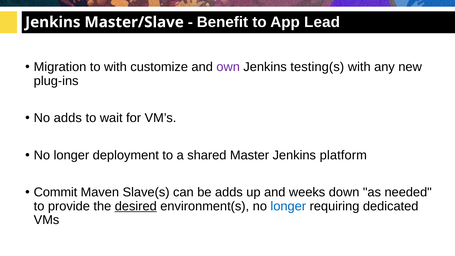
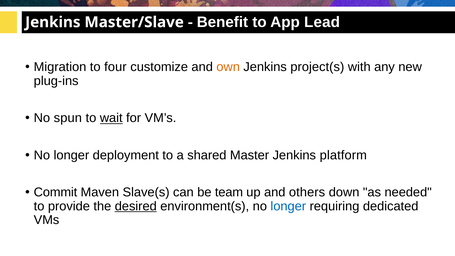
to with: with -> four
own colour: purple -> orange
testing(s: testing(s -> project(s
No adds: adds -> spun
wait underline: none -> present
be adds: adds -> team
weeks: weeks -> others
